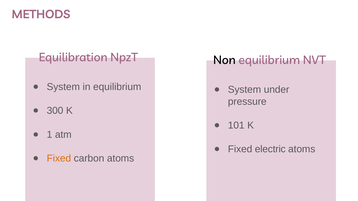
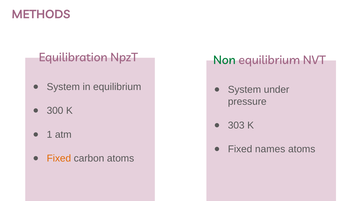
Non colour: black -> green
101: 101 -> 303
electric: electric -> names
